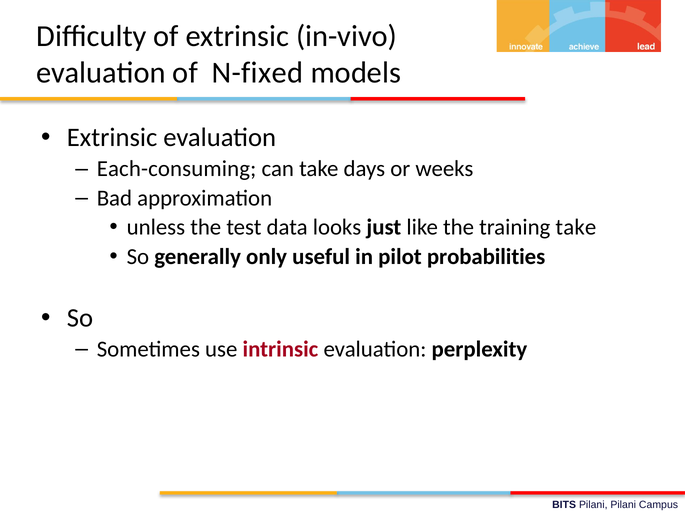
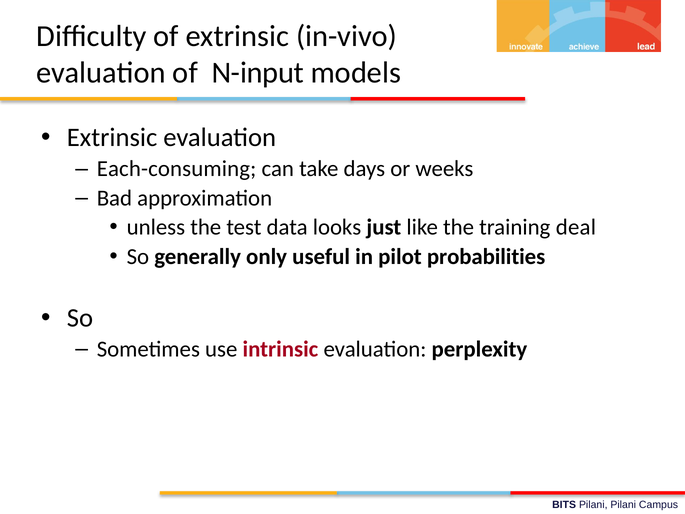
N-fixed: N-fixed -> N-input
training take: take -> deal
